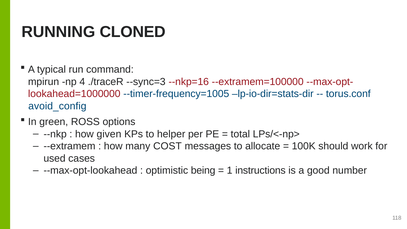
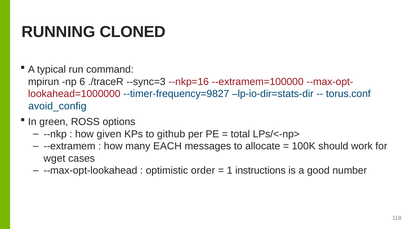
4: 4 -> 6
--timer-frequency=1005: --timer-frequency=1005 -> --timer-frequency=9827
helper: helper -> github
COST: COST -> EACH
used: used -> wget
being: being -> order
